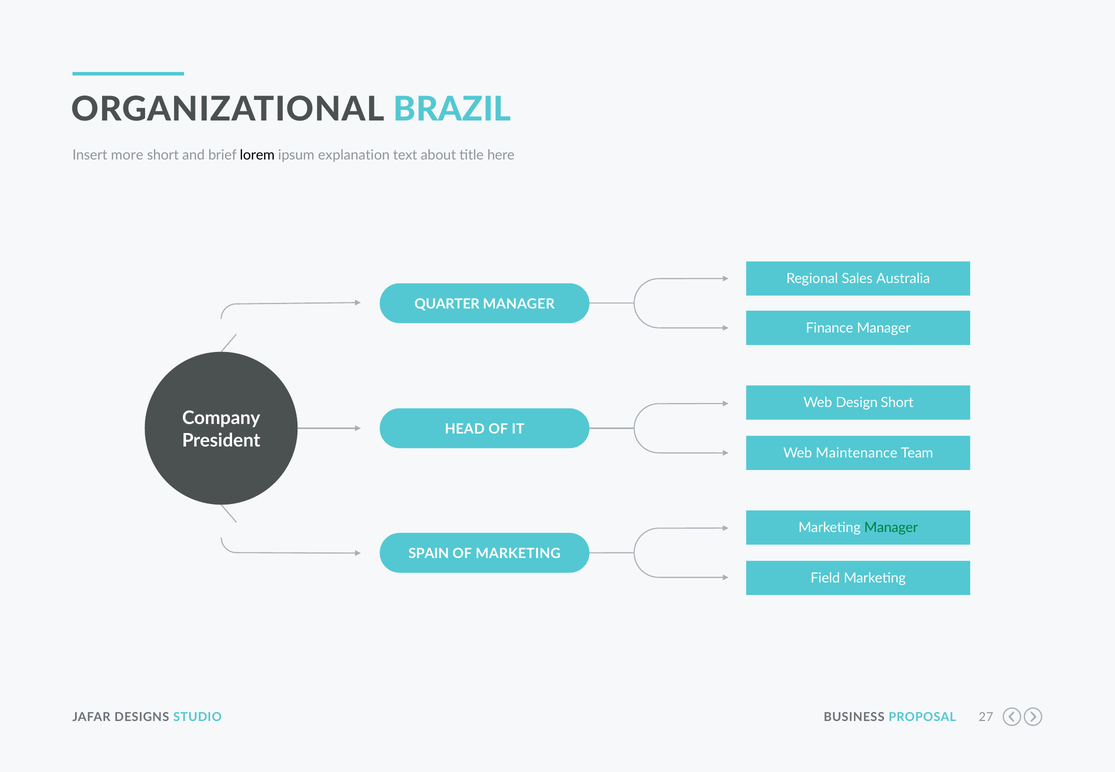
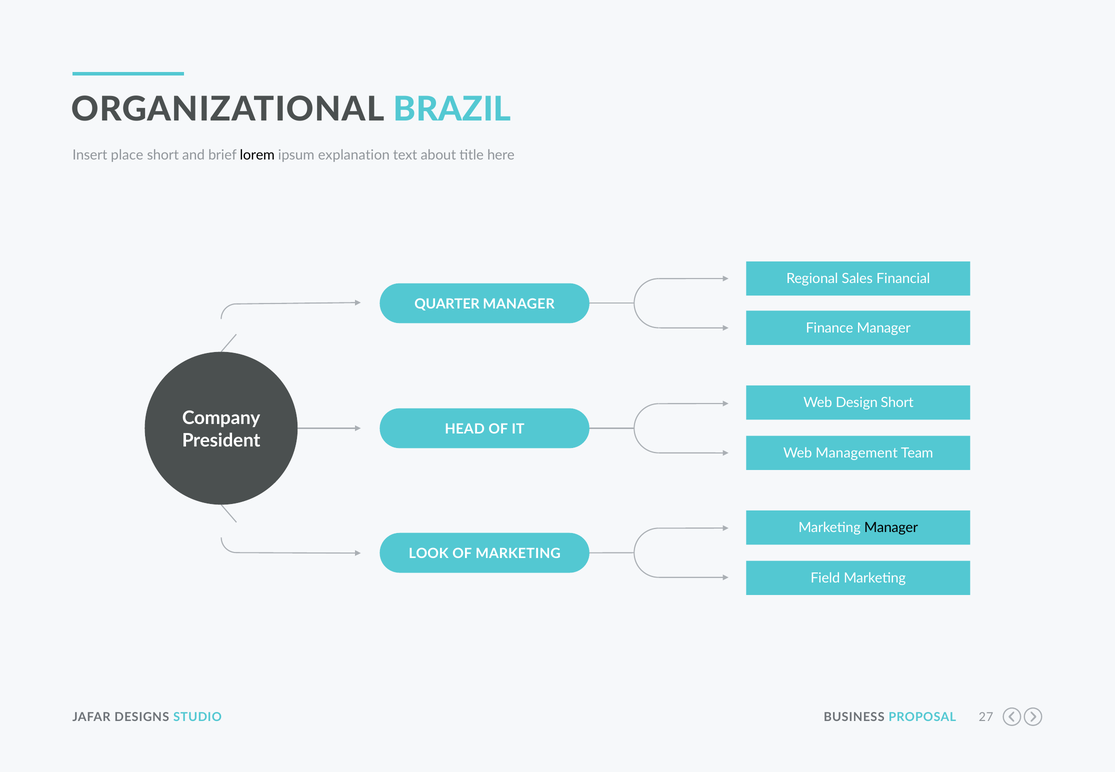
more: more -> place
Australia: Australia -> Financial
Maintenance: Maintenance -> Management
Manager at (891, 528) colour: green -> black
SPAIN: SPAIN -> LOOK
